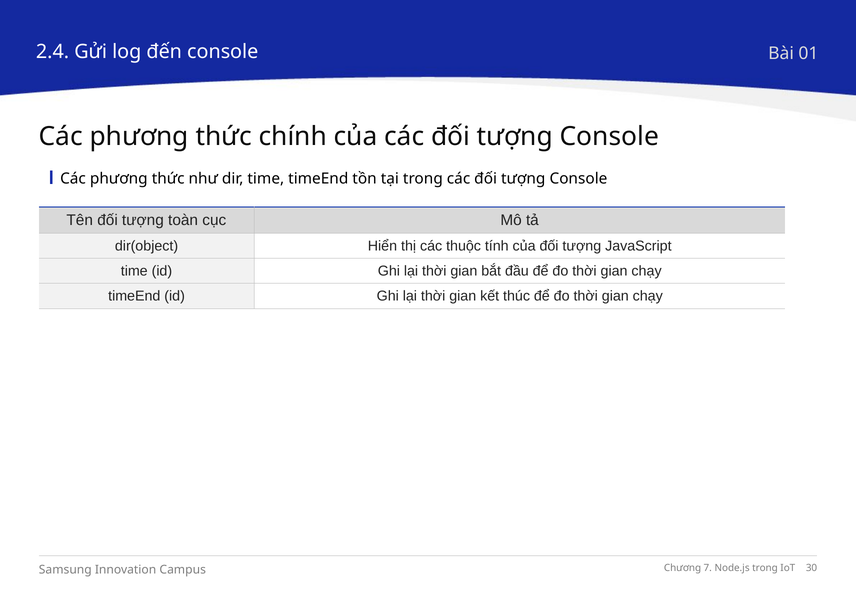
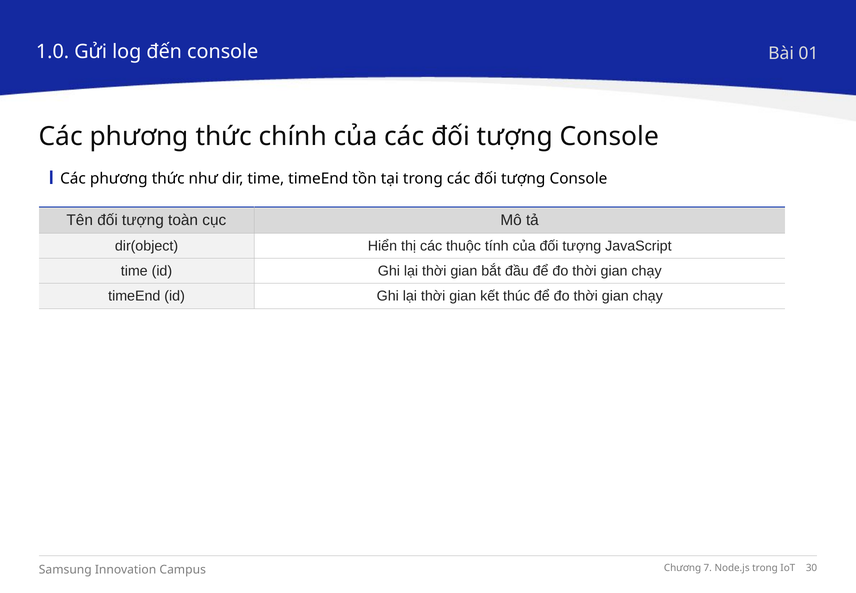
2.4: 2.4 -> 1.0
